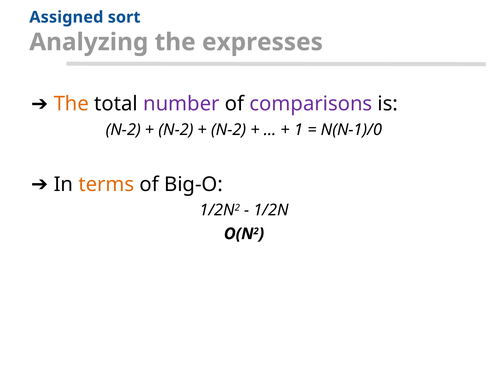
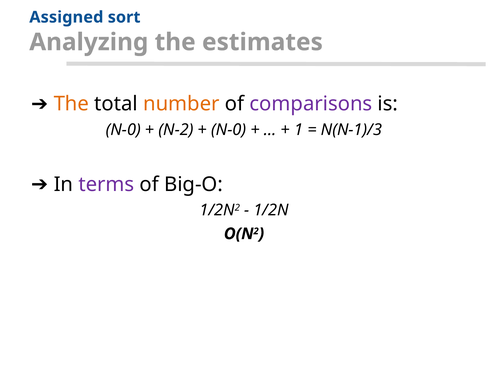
expresses: expresses -> estimates
number colour: purple -> orange
N-2 at (123, 130): N-2 -> N-0
N-2 at (229, 130): N-2 -> N-0
N(N-1)/0: N(N-1)/0 -> N(N-1)/3
terms colour: orange -> purple
